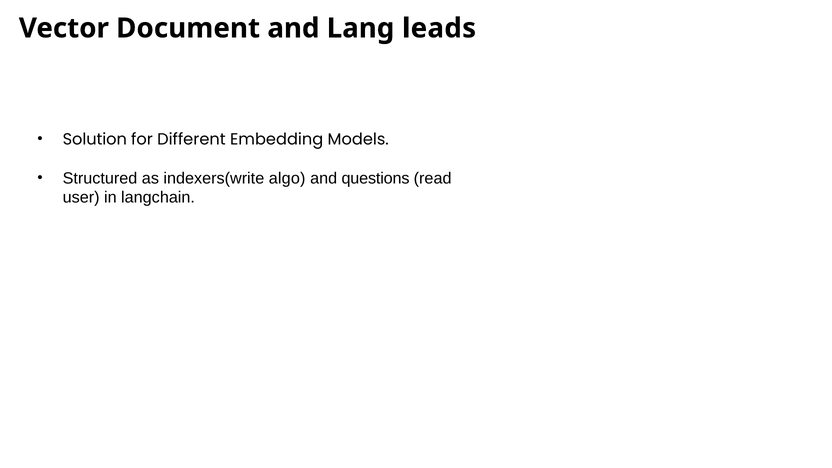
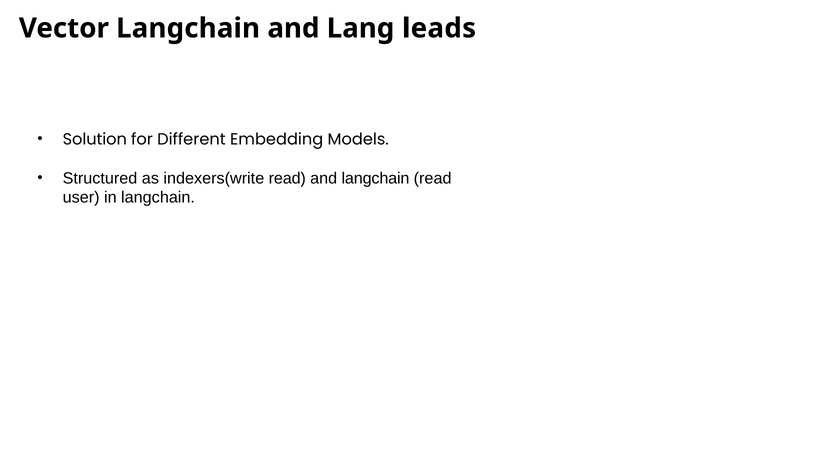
Vector Document: Document -> Langchain
indexers(write algo: algo -> read
and questions: questions -> langchain
